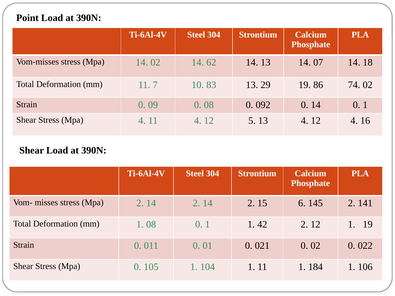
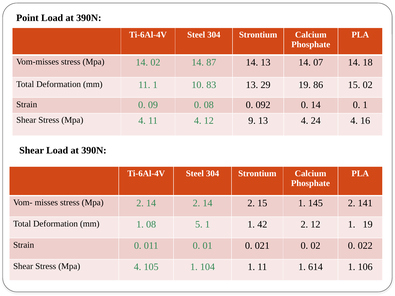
62: 62 -> 87
mm 11 7: 7 -> 1
86 74: 74 -> 15
5: 5 -> 9
13 4 12: 12 -> 24
15 6: 6 -> 1
1 08 0: 0 -> 5
0 at (138, 267): 0 -> 4
184: 184 -> 614
